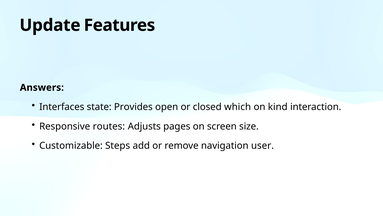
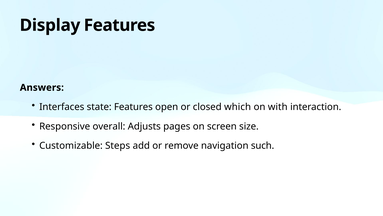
Update: Update -> Display
state Provides: Provides -> Features
kind: kind -> with
routes: routes -> overall
user: user -> such
